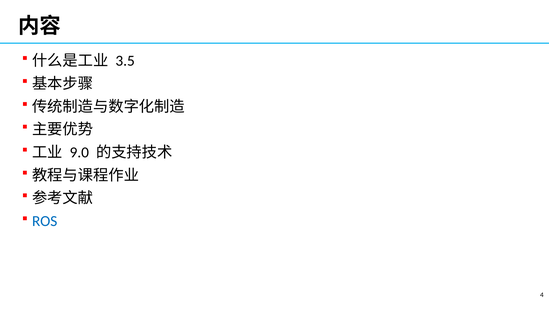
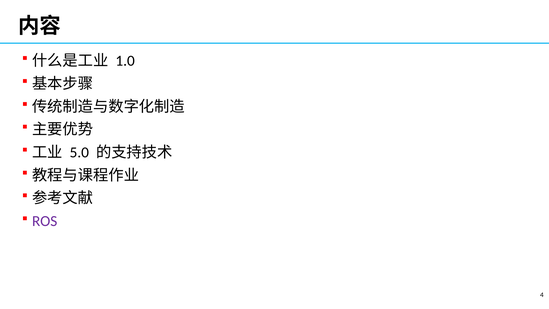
3.5: 3.5 -> 1.0
9.0: 9.0 -> 5.0
ROS colour: blue -> purple
